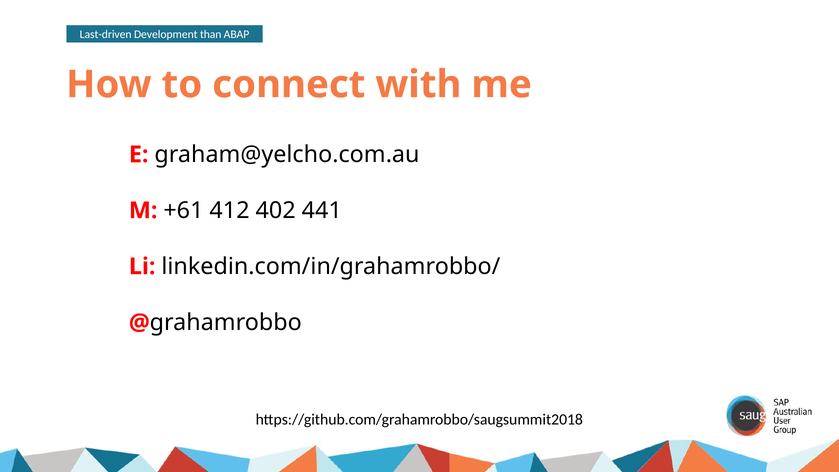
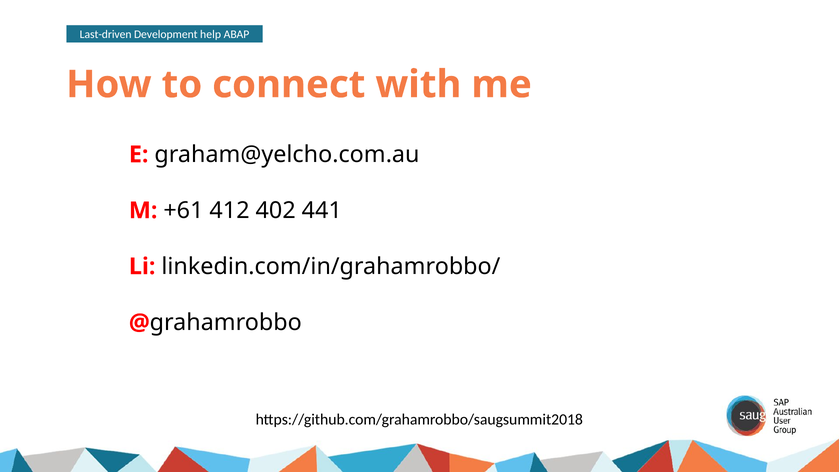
than: than -> help
